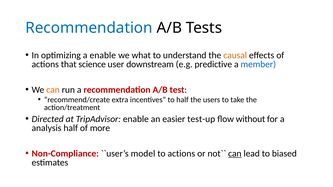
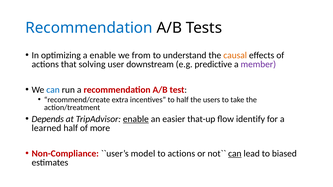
what: what -> from
science: science -> solving
member colour: blue -> purple
can at (53, 90) colour: orange -> blue
Directed: Directed -> Depends
enable at (136, 119) underline: none -> present
test-up: test-up -> that-up
without: without -> identify
analysis: analysis -> learned
